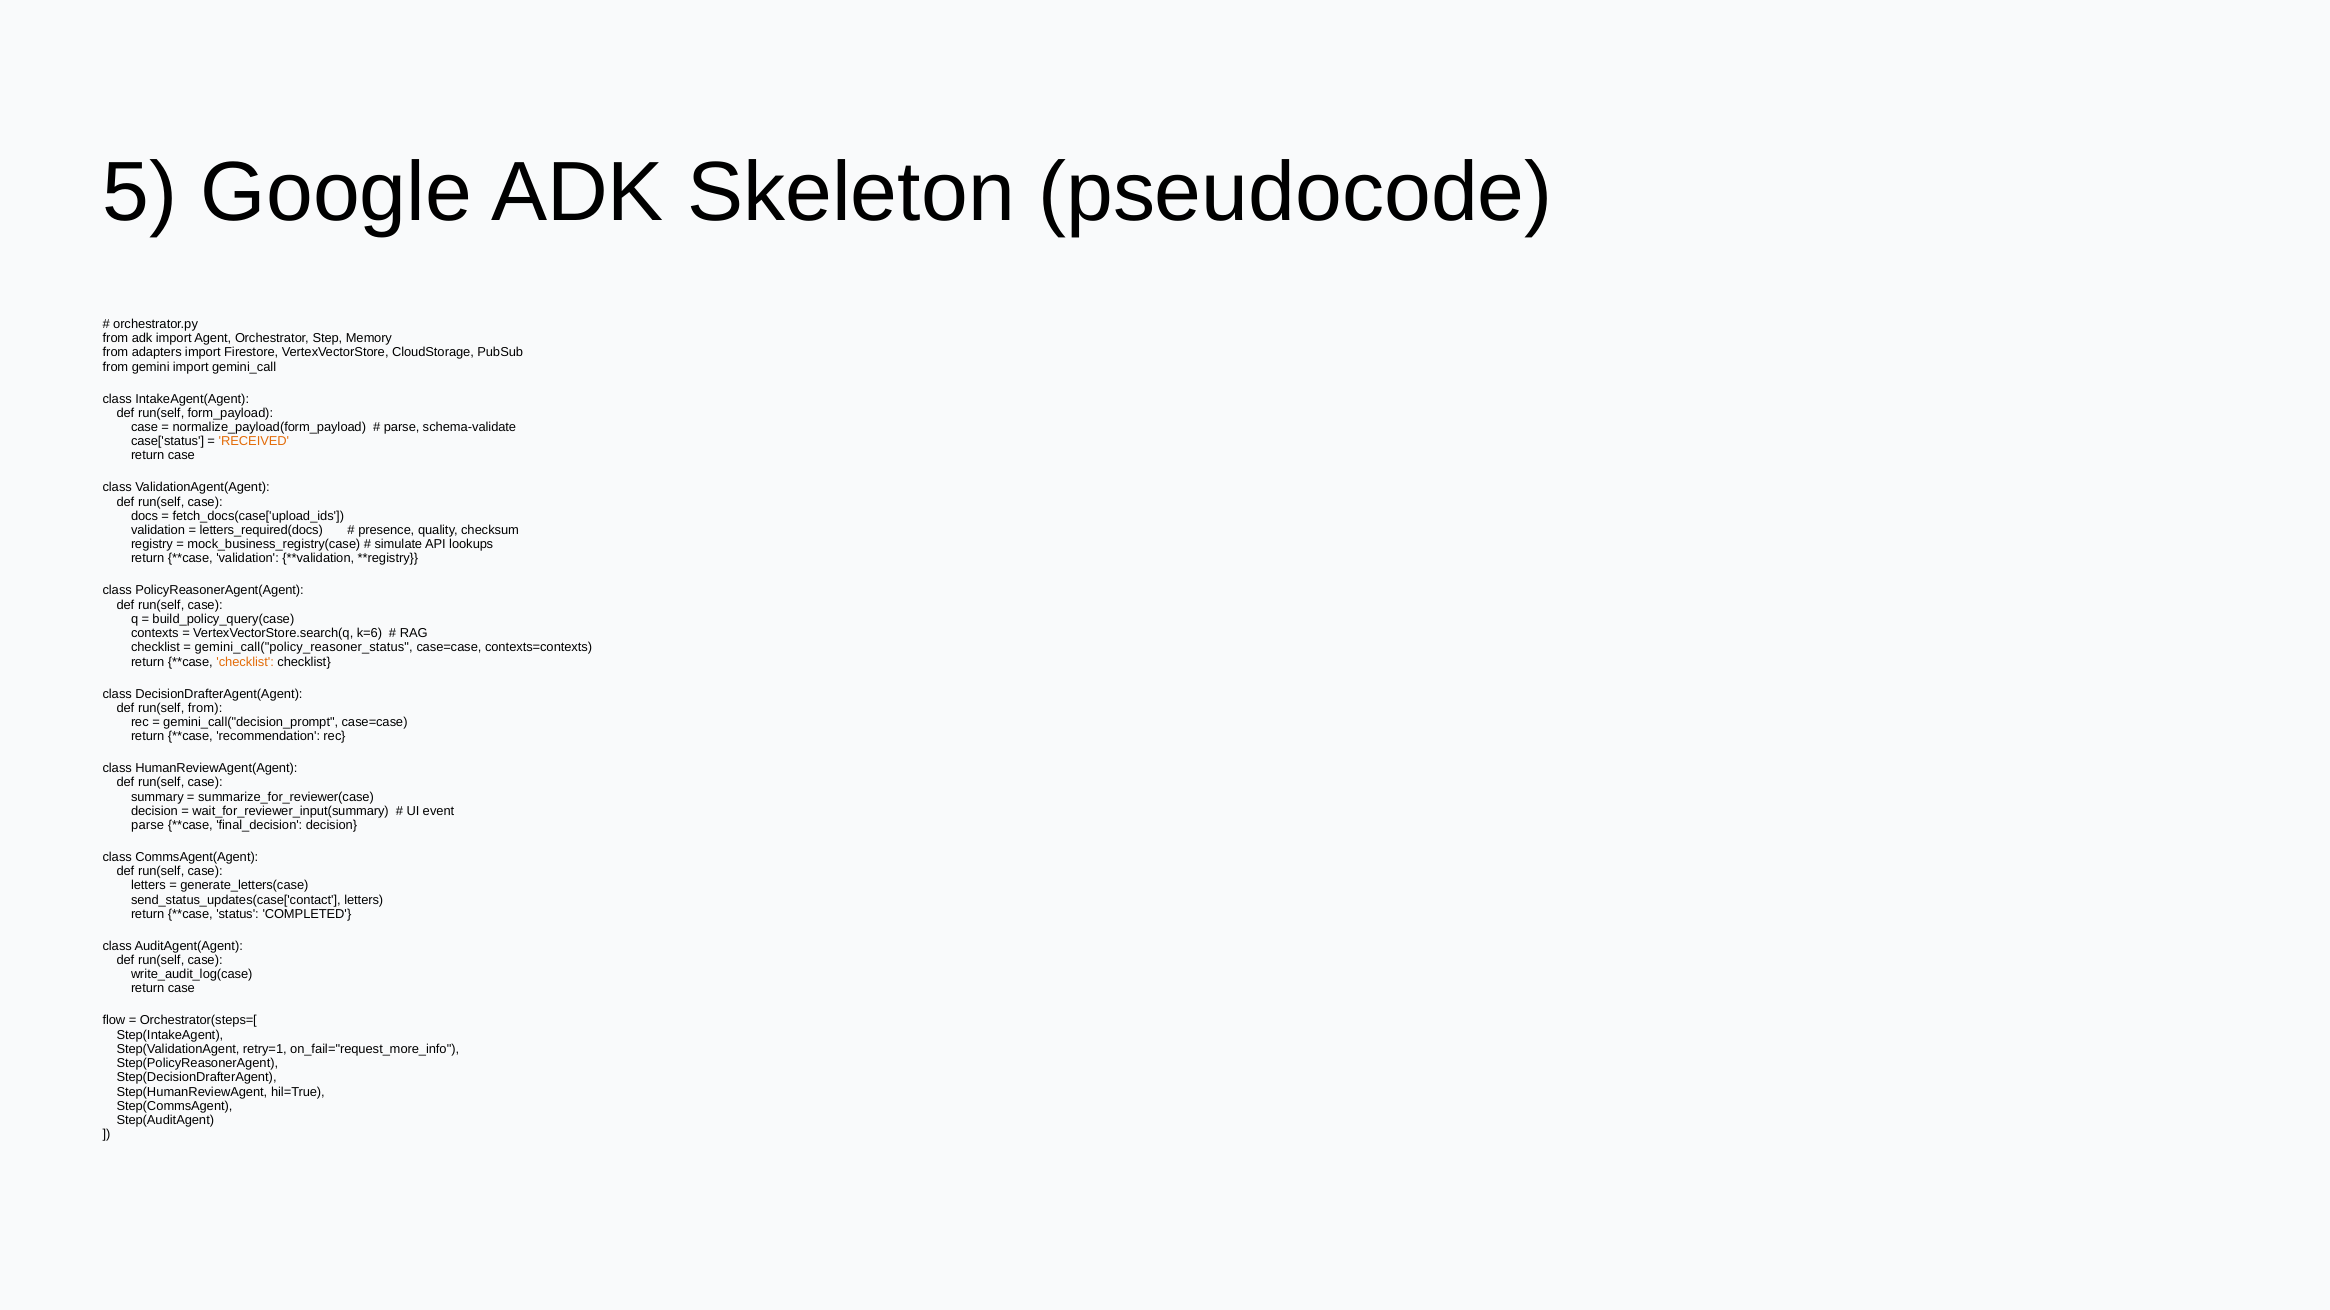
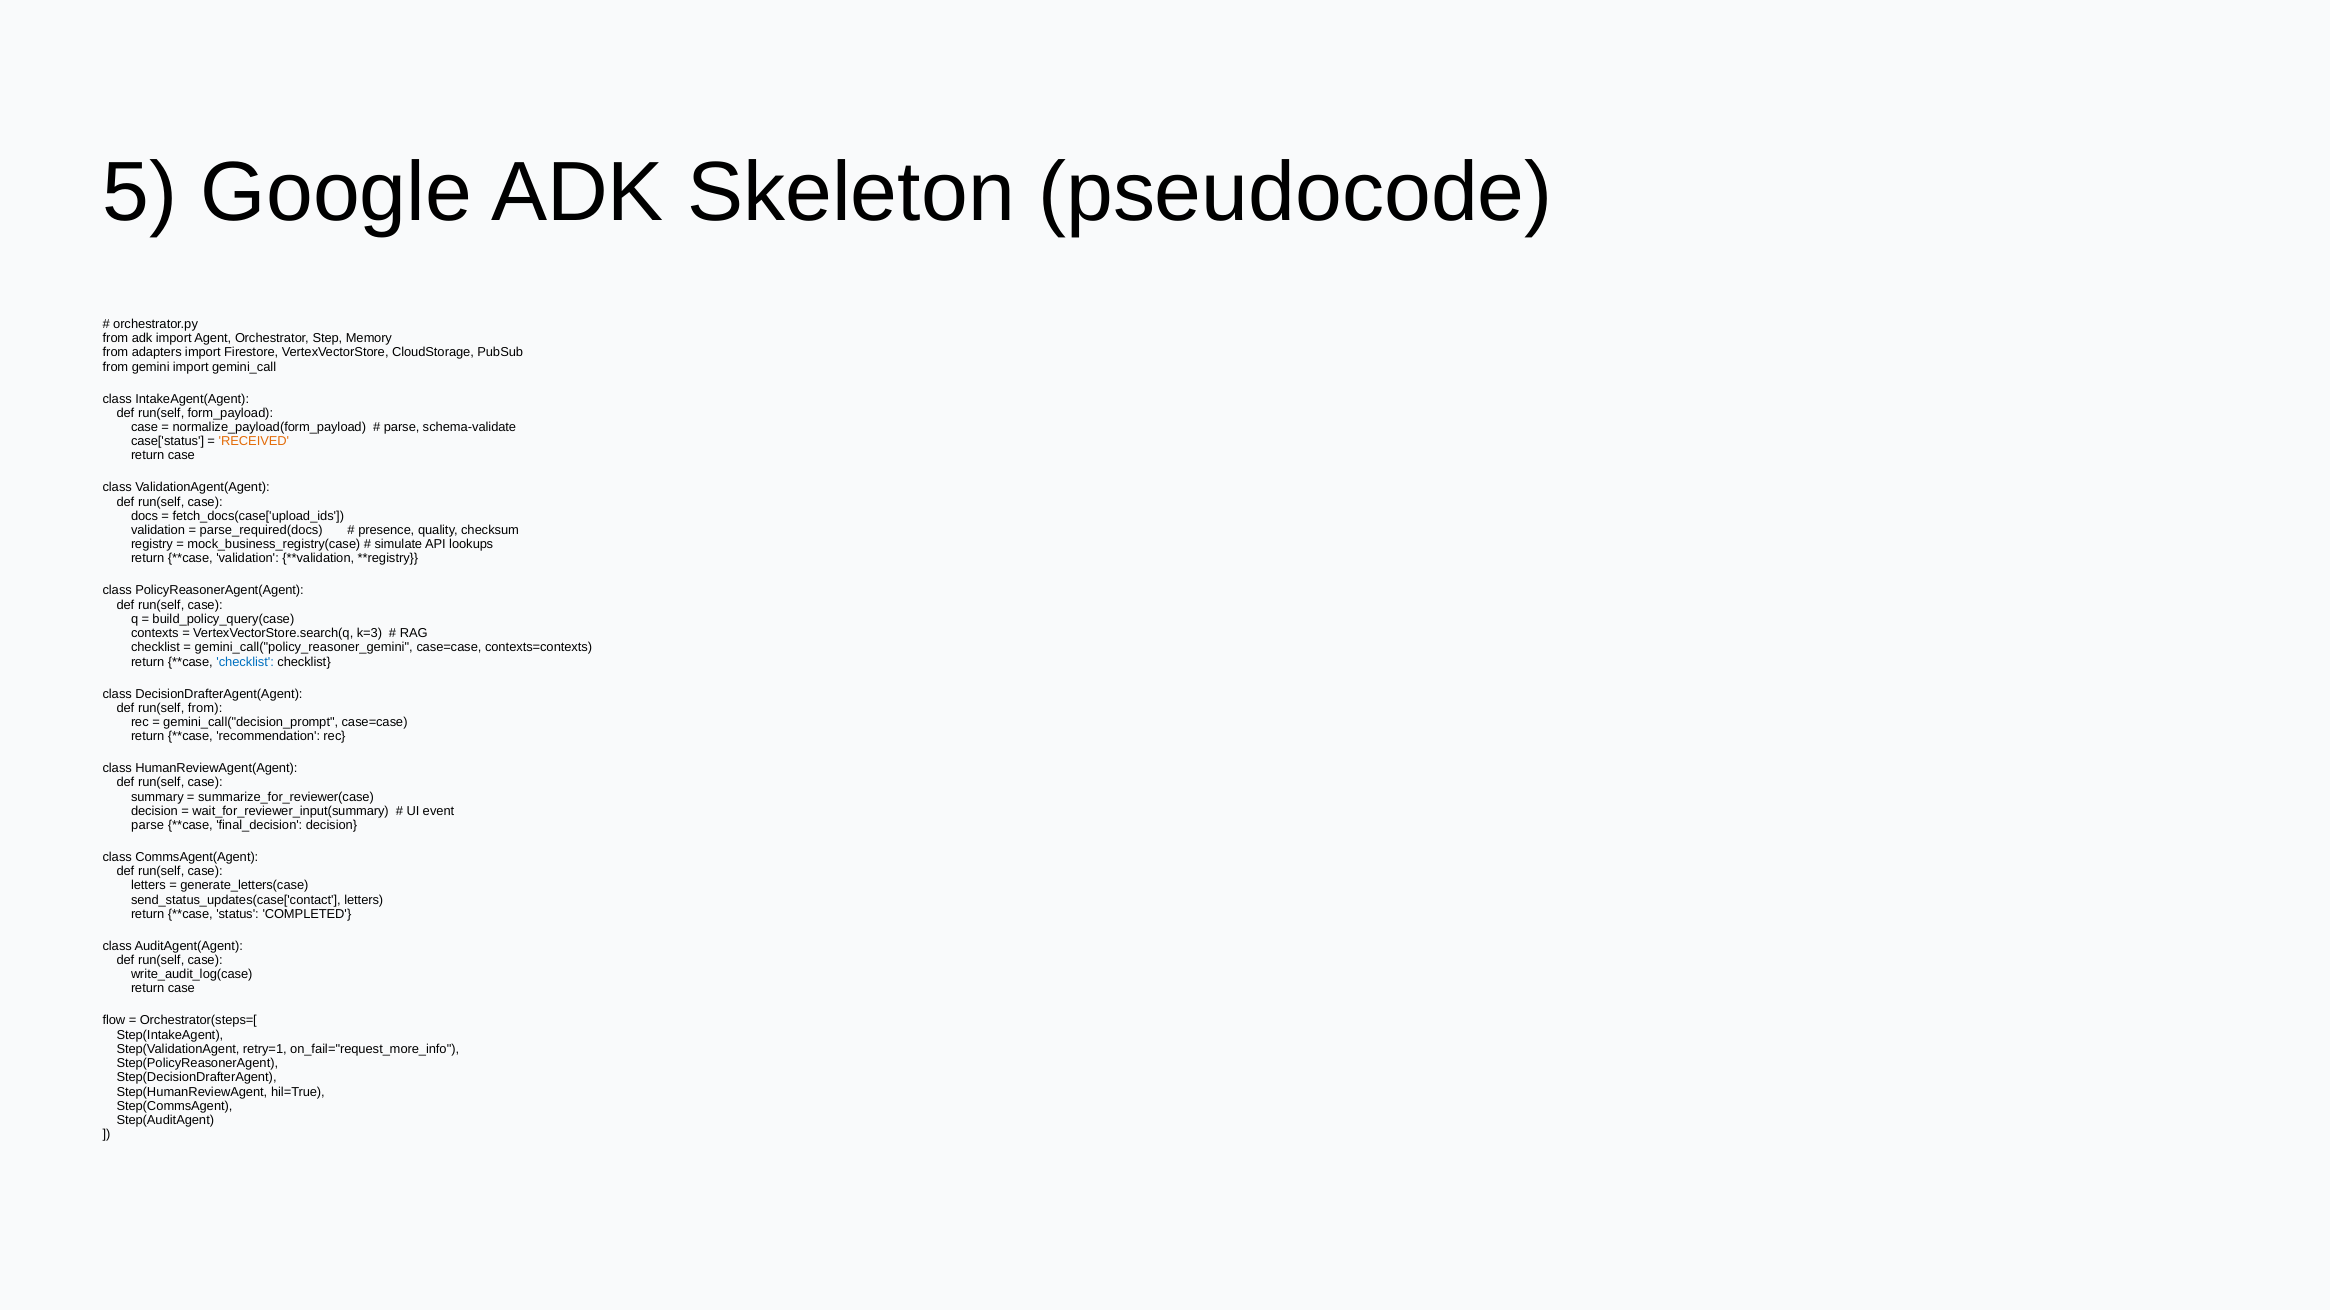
letters_required(docs: letters_required(docs -> parse_required(docs
k=6: k=6 -> k=3
gemini_call("policy_reasoner_status: gemini_call("policy_reasoner_status -> gemini_call("policy_reasoner_gemini
checklist at (245, 662) colour: orange -> blue
